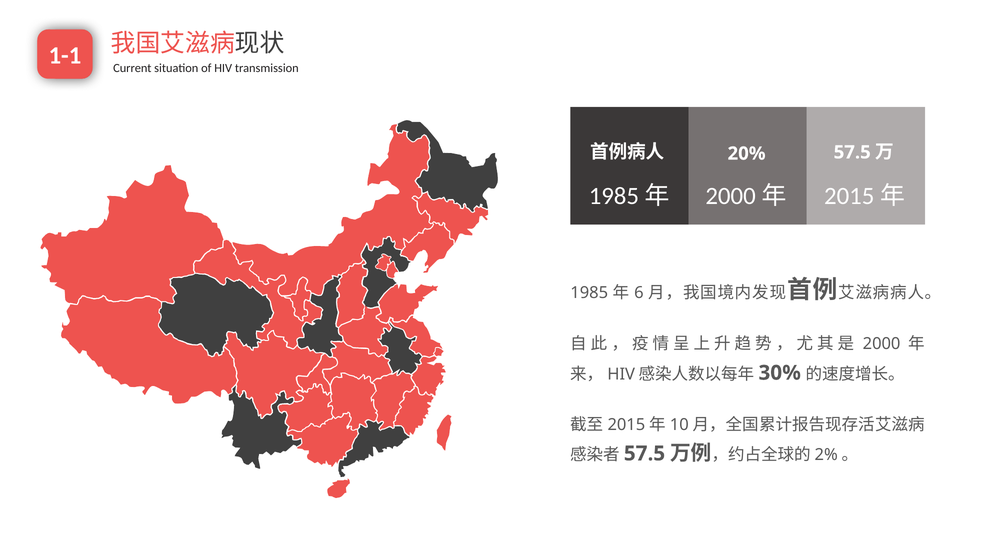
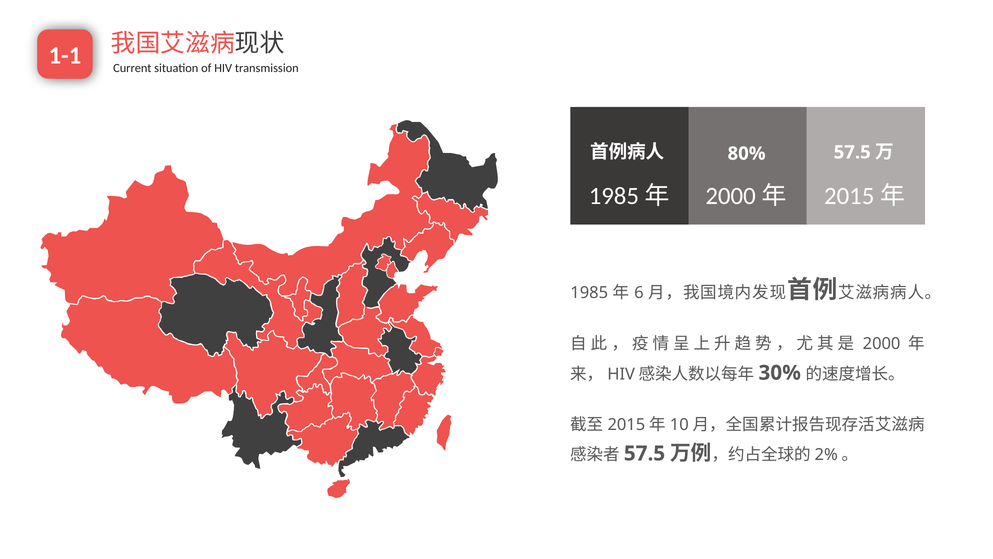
20%: 20% -> 80%
